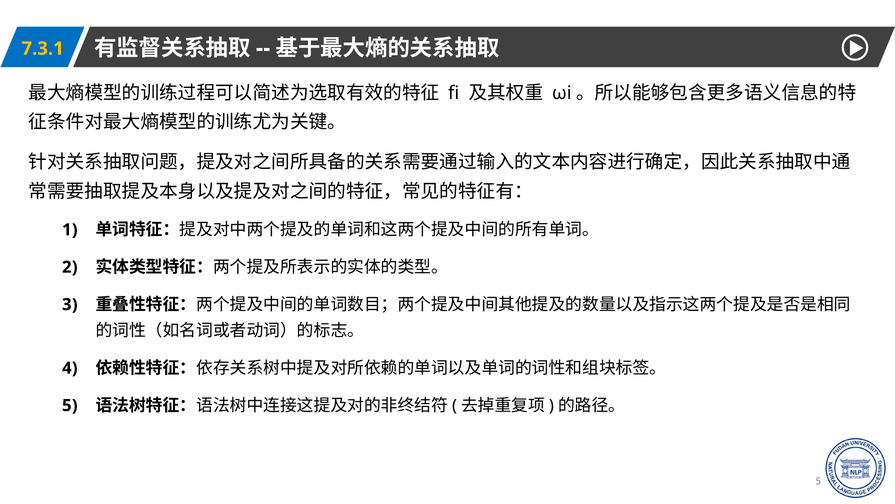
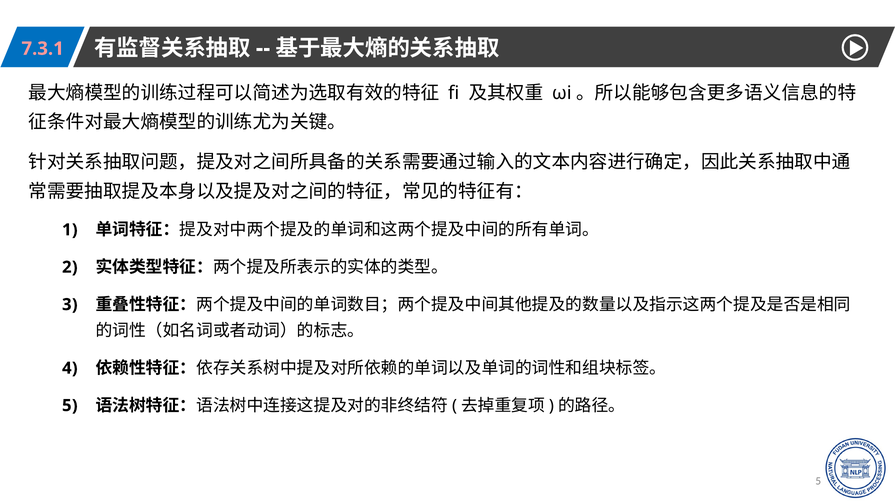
7.3.1 colour: yellow -> pink
